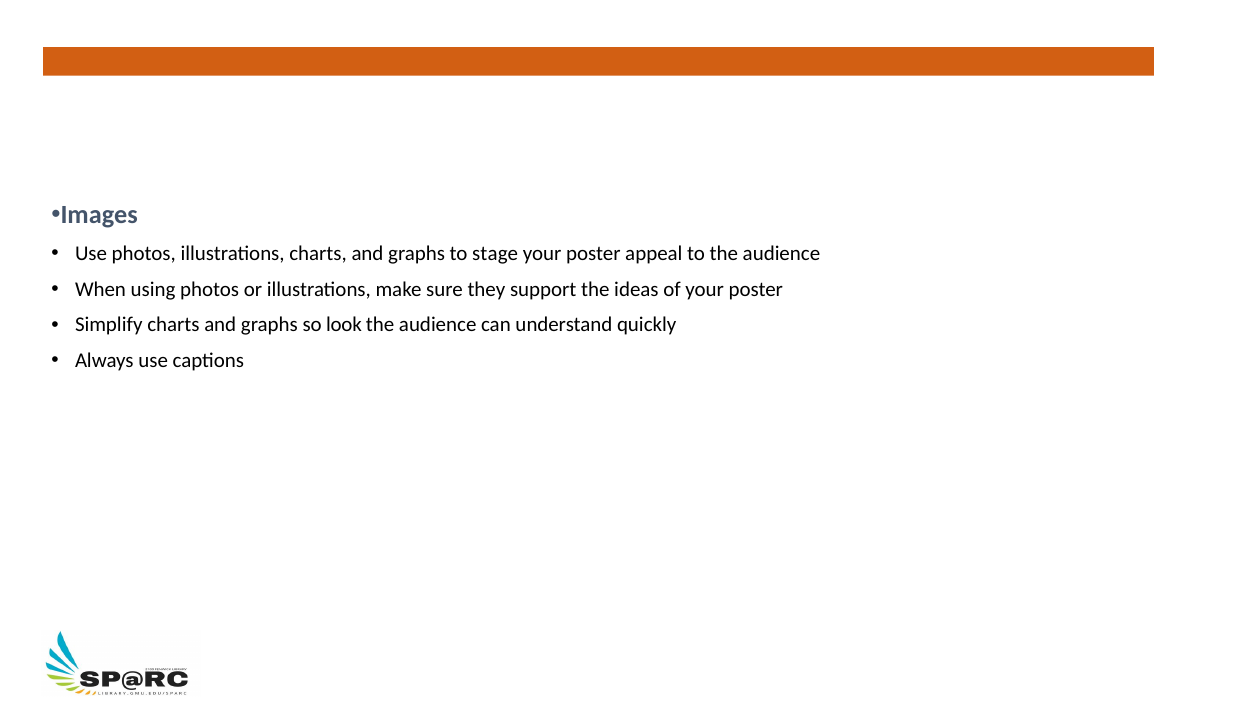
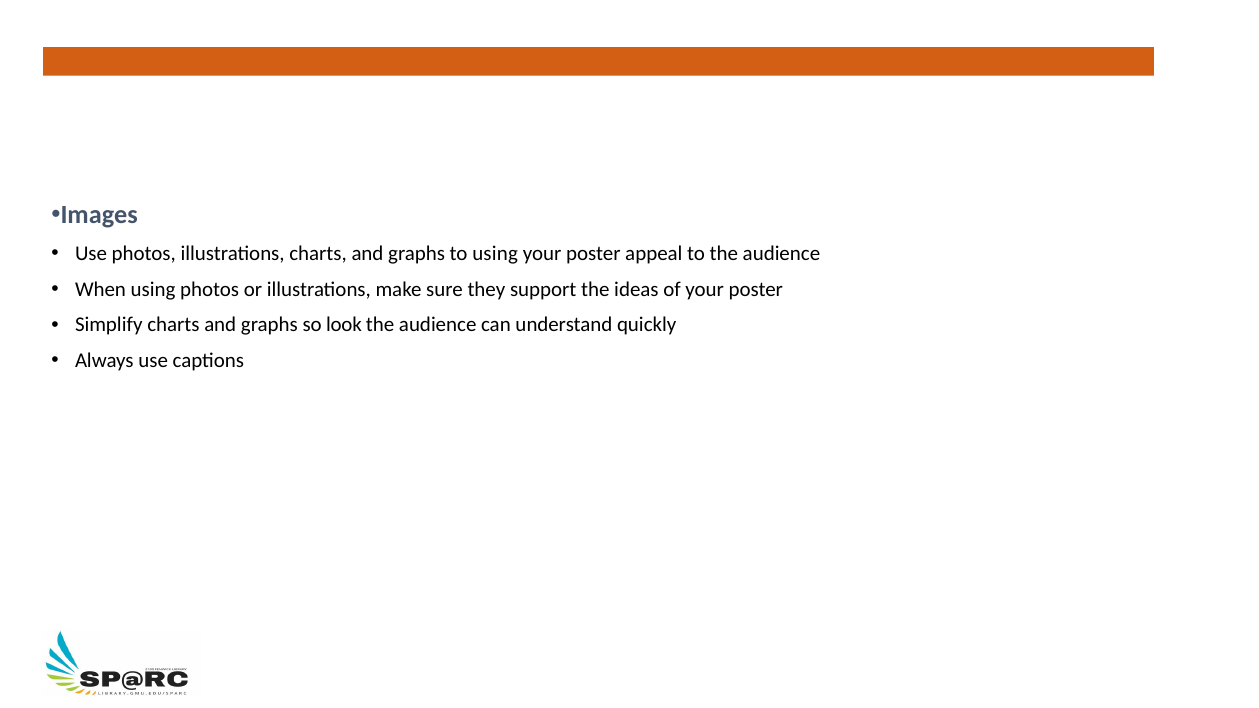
to stage: stage -> using
